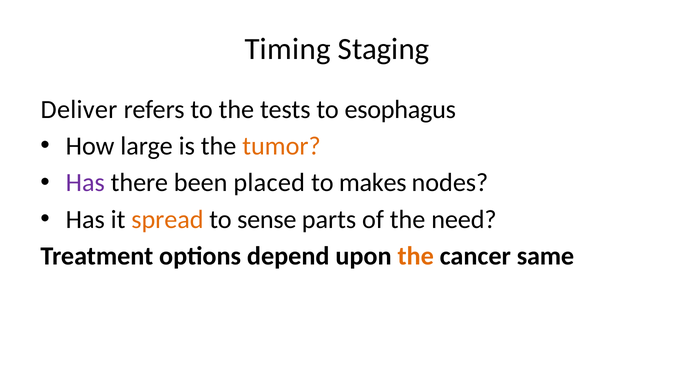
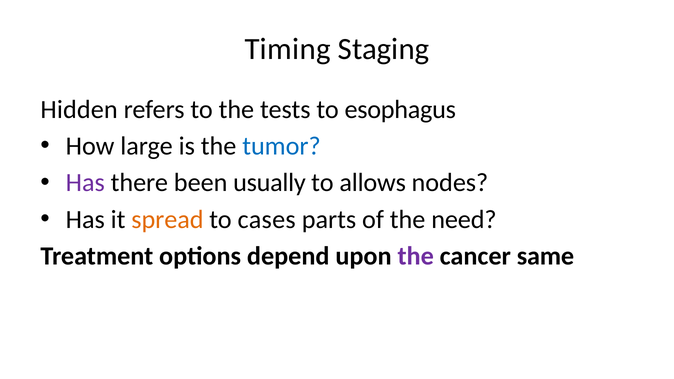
Deliver: Deliver -> Hidden
tumor colour: orange -> blue
placed: placed -> usually
makes: makes -> allows
sense: sense -> cases
the at (416, 256) colour: orange -> purple
